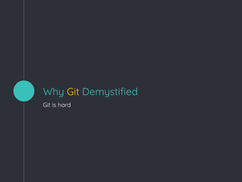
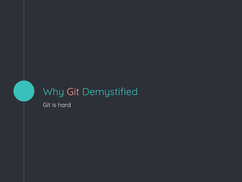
Git at (73, 92) colour: yellow -> pink
